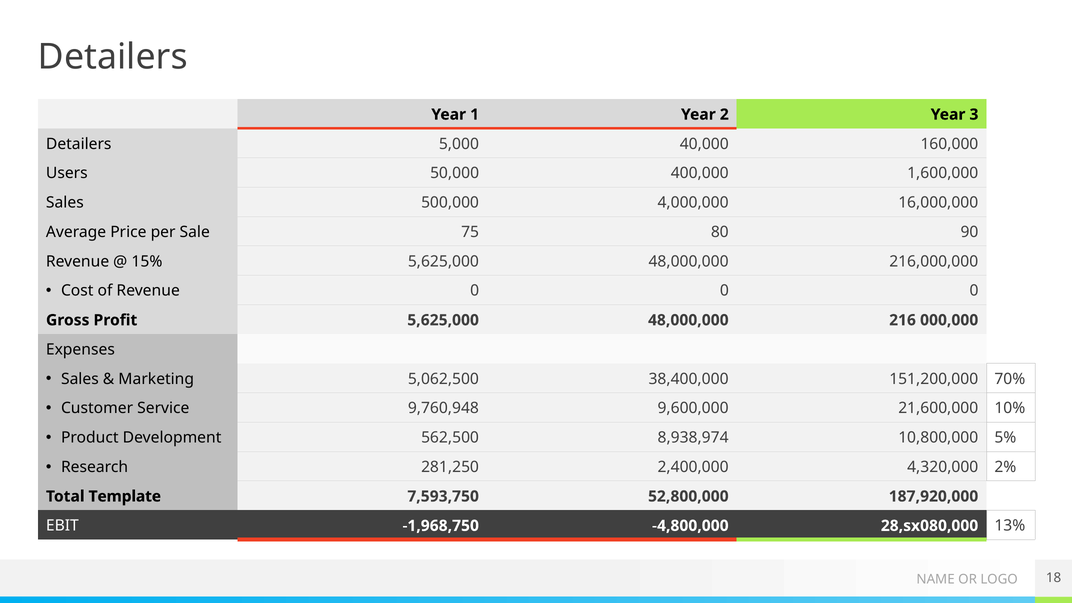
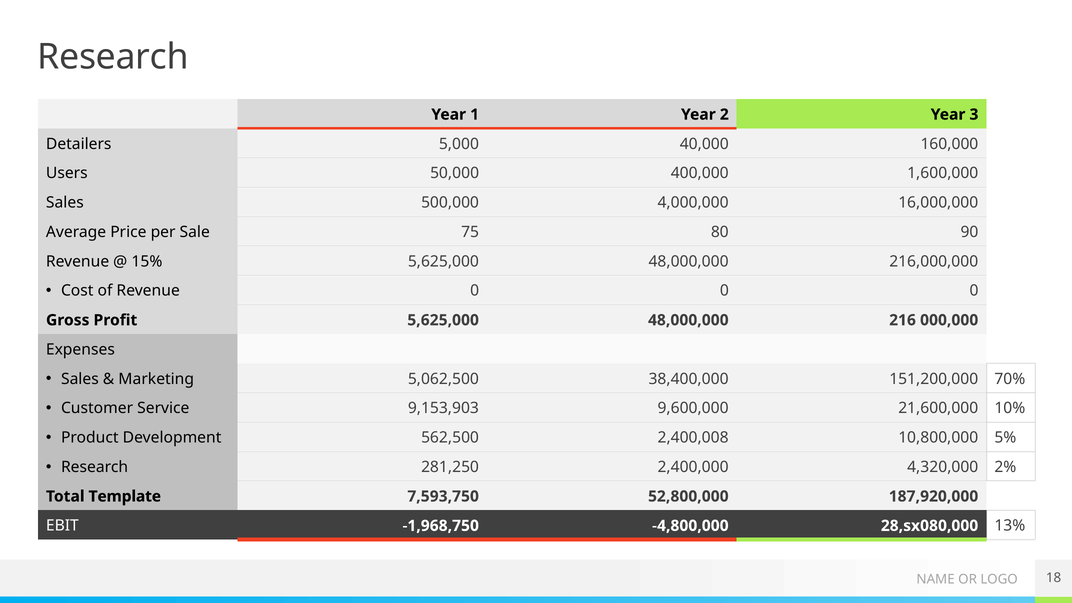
Detailers at (113, 57): Detailers -> Research
9,760,948: 9,760,948 -> 9,153,903
8,938,974: 8,938,974 -> 2,400,008
